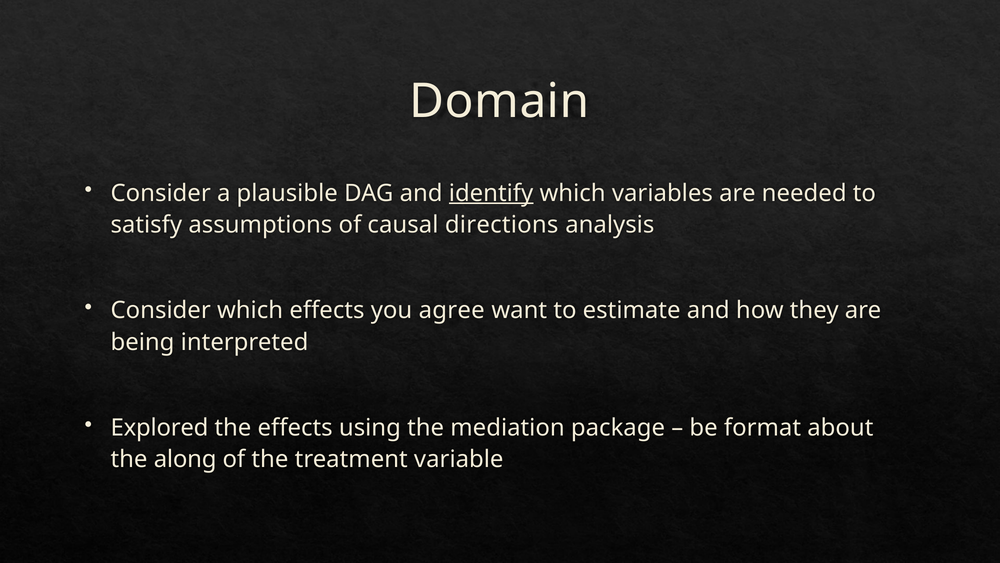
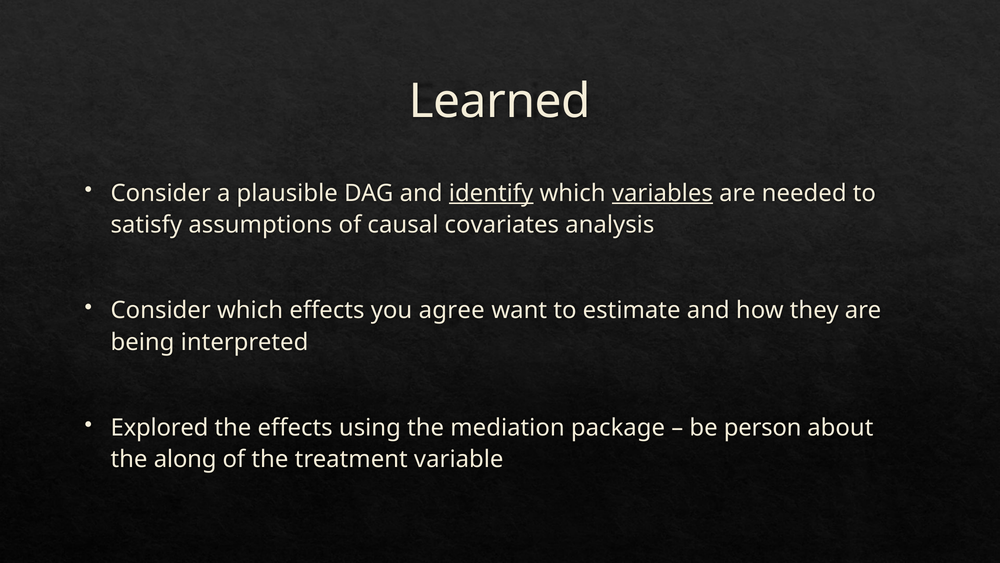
Domain: Domain -> Learned
variables underline: none -> present
directions: directions -> covariates
format: format -> person
